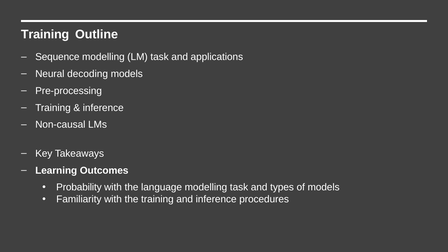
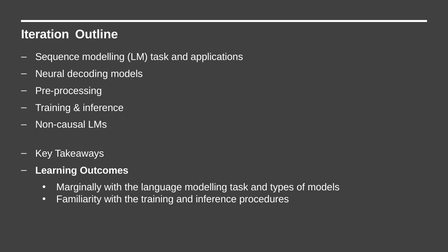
Training at (45, 34): Training -> Iteration
Probability: Probability -> Marginally
